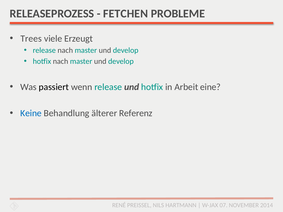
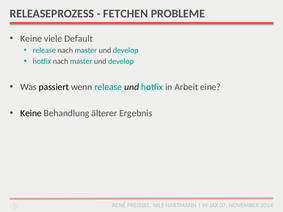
Trees at (31, 39): Trees -> Keine
Erzeugt: Erzeugt -> Default
Keine at (31, 113) colour: blue -> black
Referenz: Referenz -> Ergebnis
